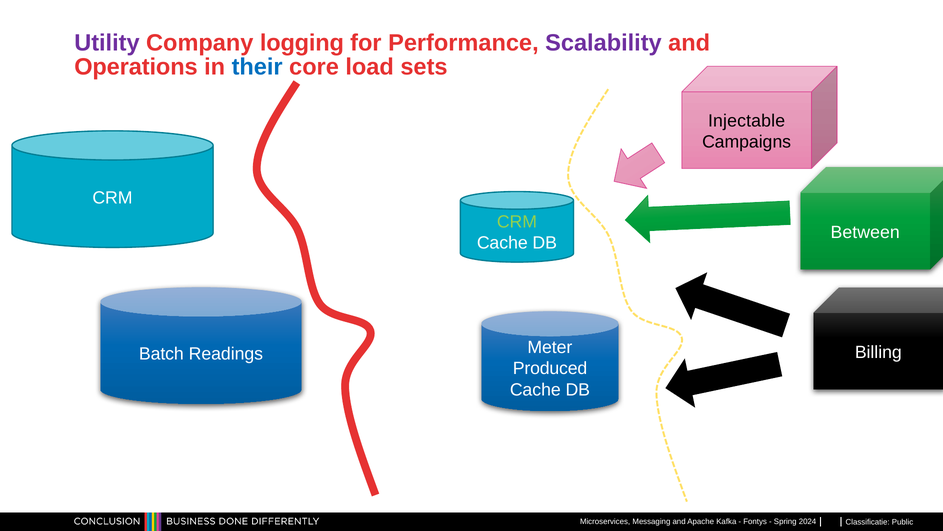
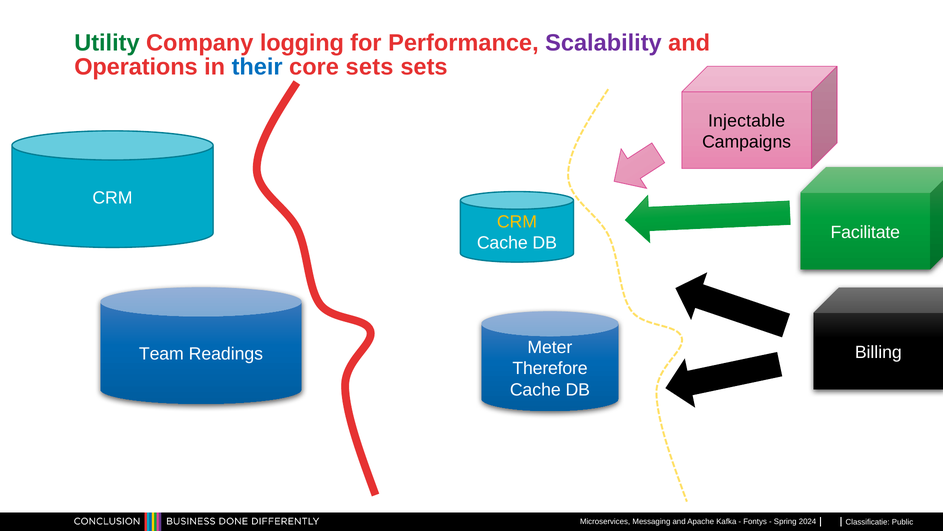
Utility colour: purple -> green
core load: load -> sets
CRM at (517, 222) colour: light green -> yellow
Between: Between -> Facilitate
Batch: Batch -> Team
Produced: Produced -> Therefore
